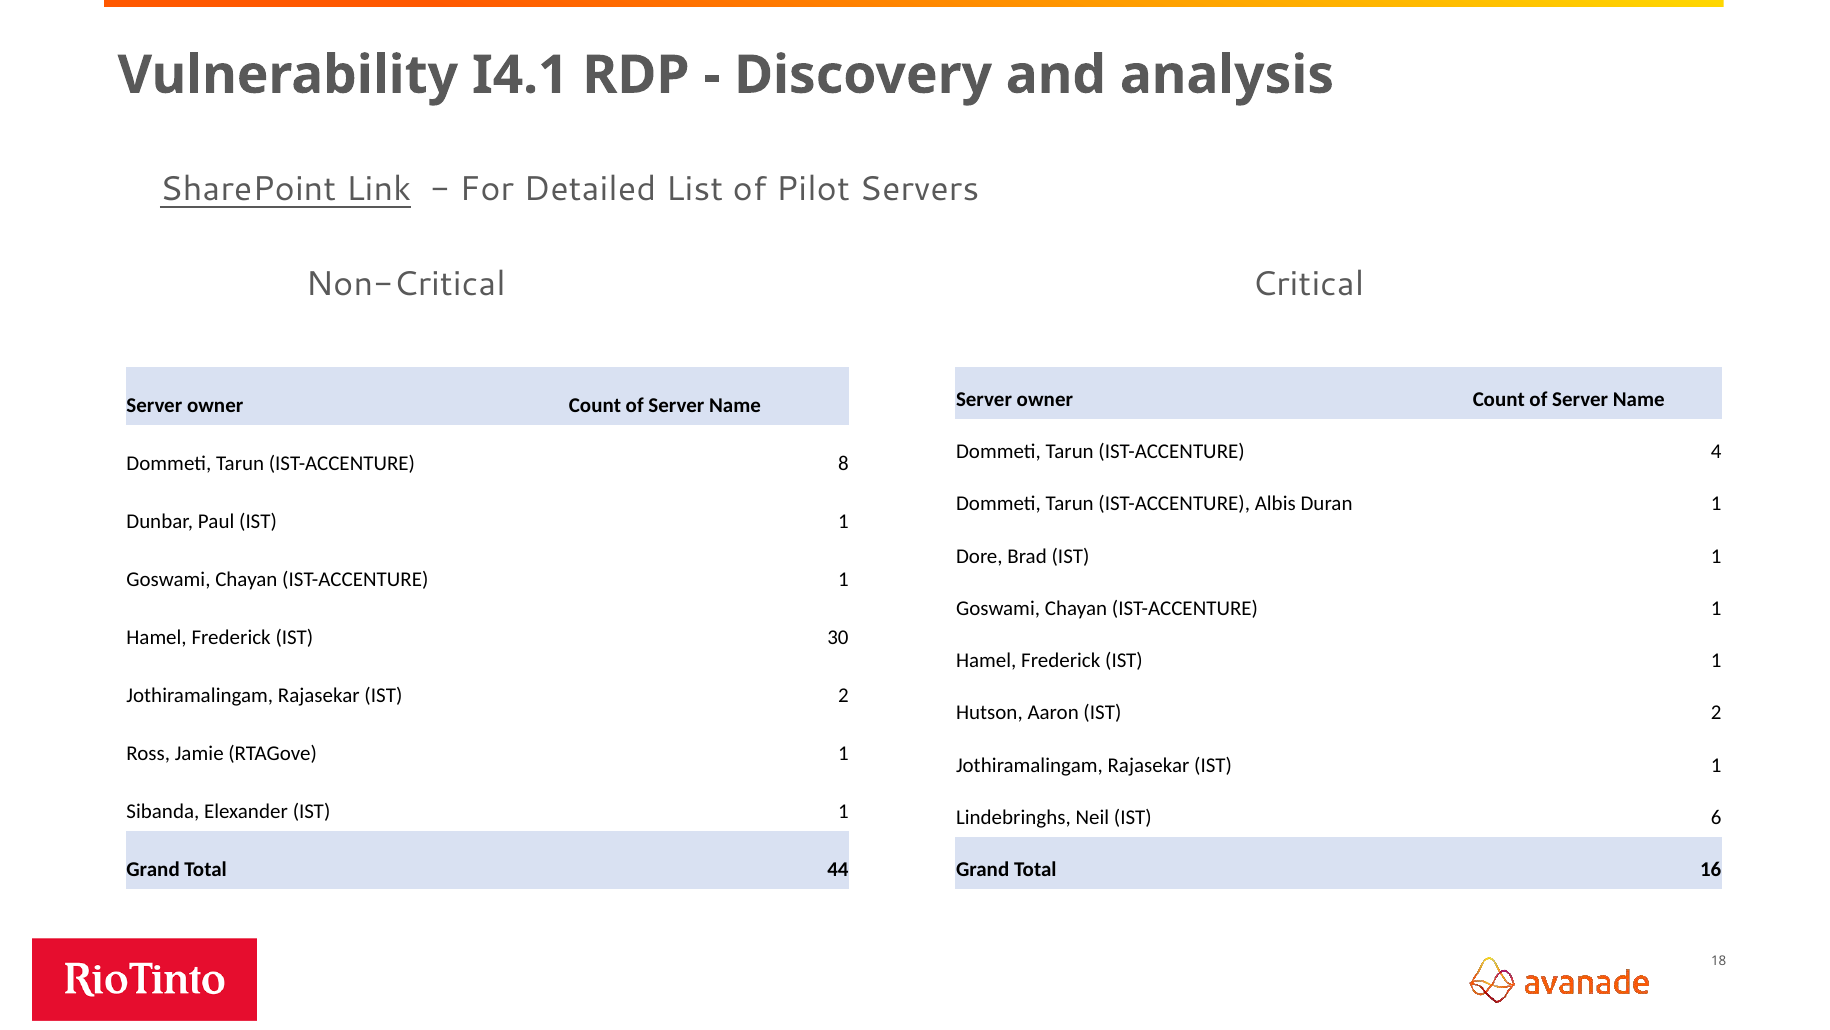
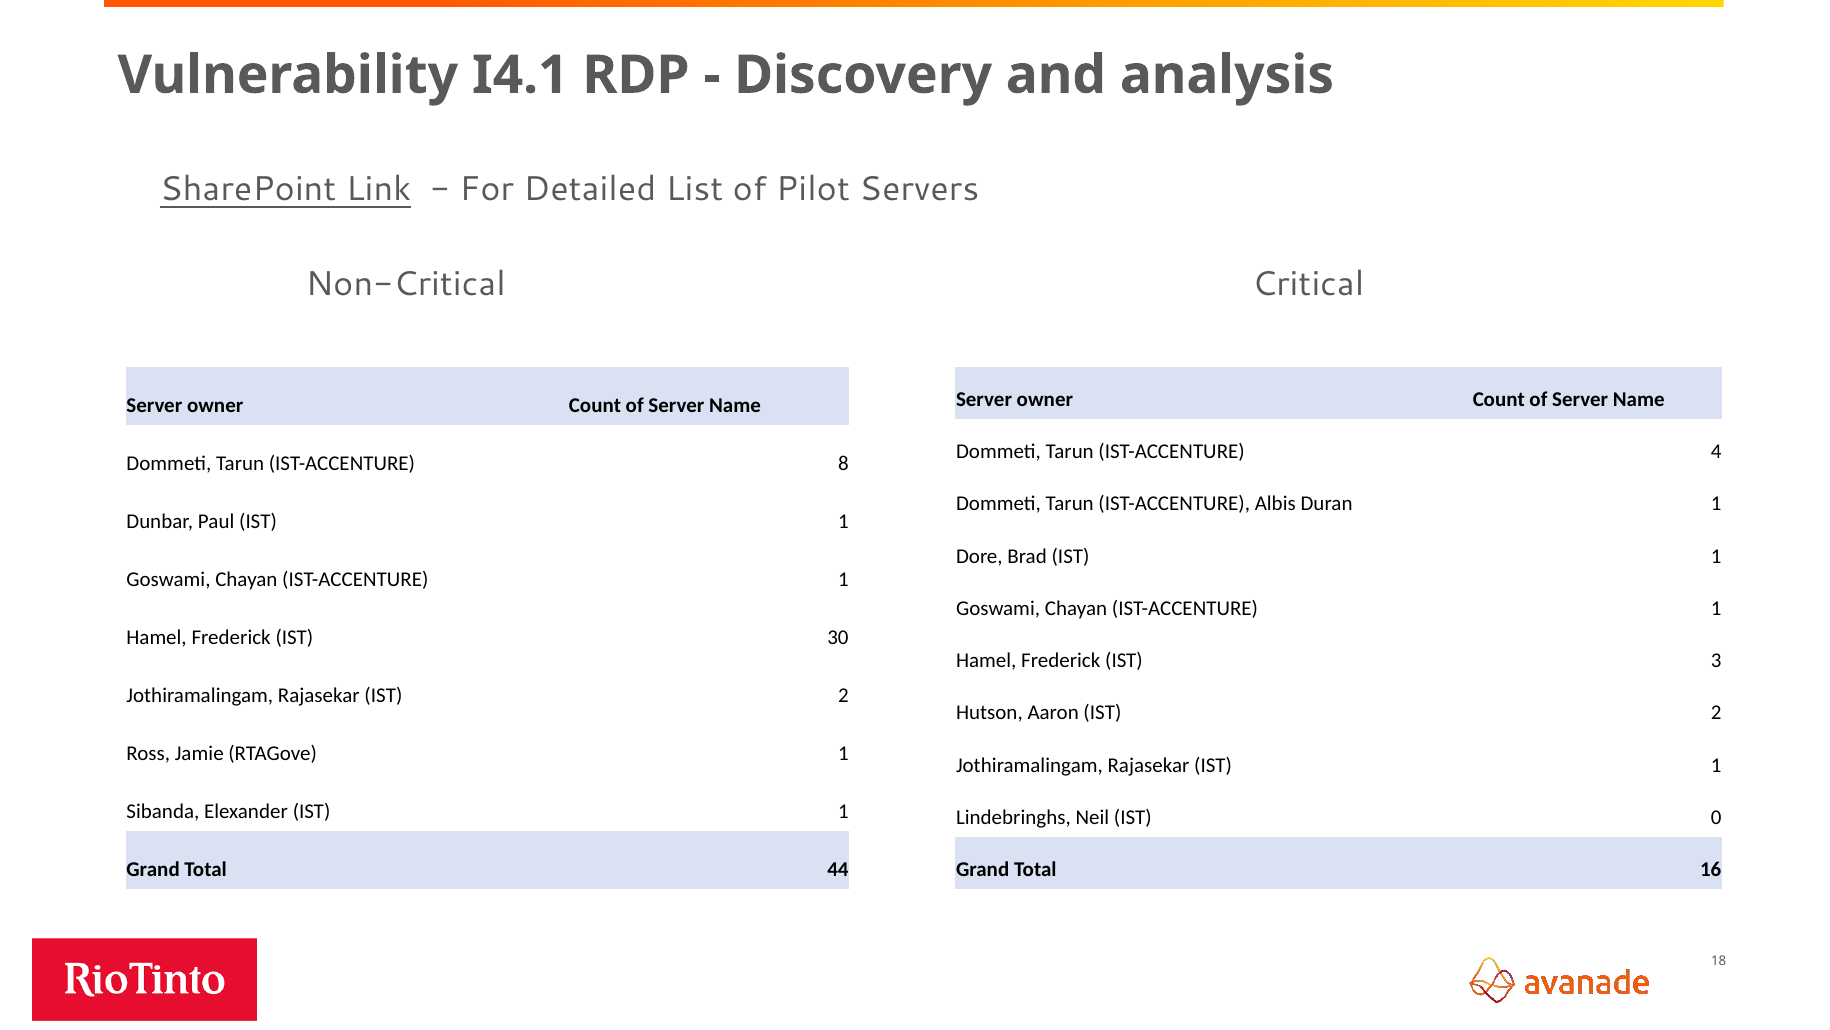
Frederick IST 1: 1 -> 3
6: 6 -> 0
